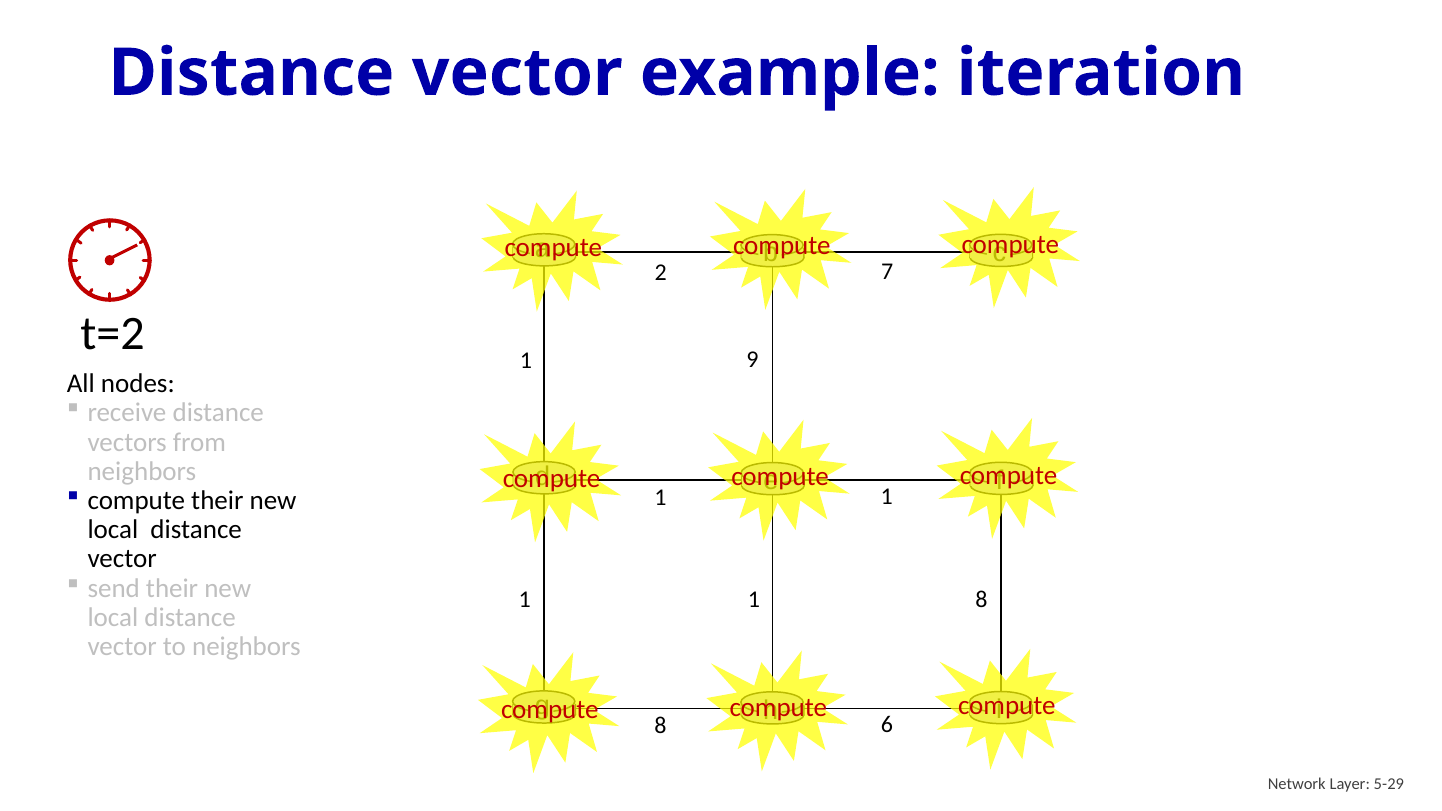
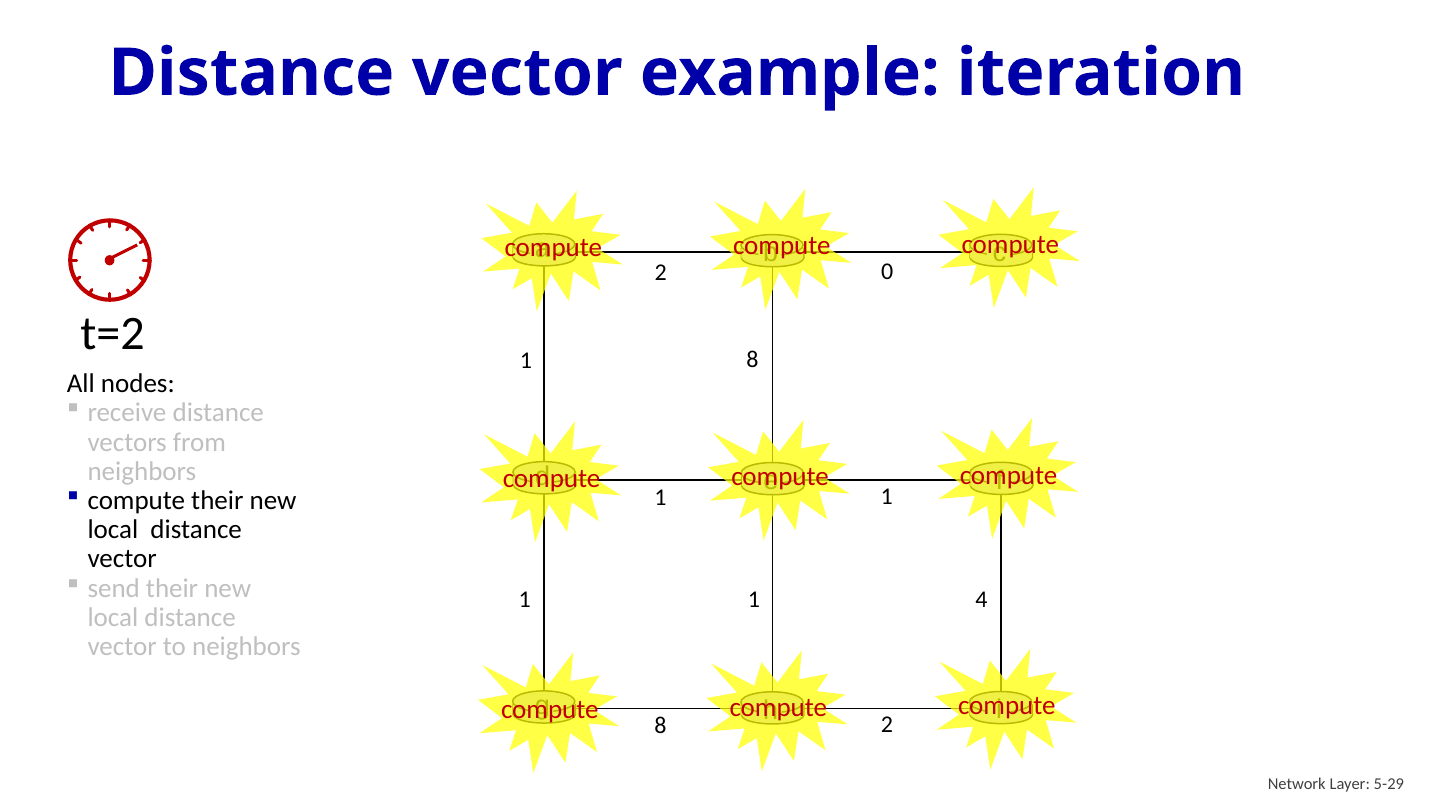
7: 7 -> 0
9 at (752, 360): 9 -> 8
8 at (981, 600): 8 -> 4
8 6: 6 -> 2
